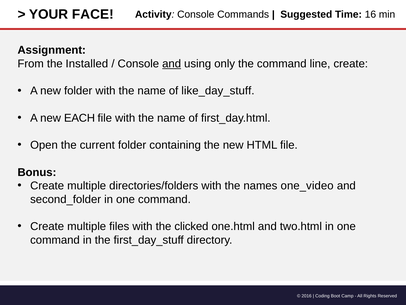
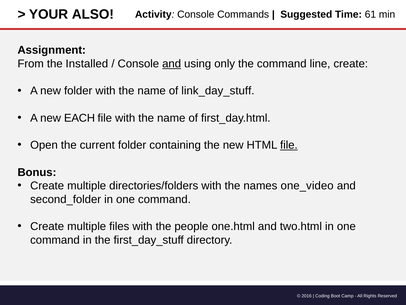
FACE: FACE -> ALSO
16: 16 -> 61
like_day_stuff: like_day_stuff -> link_day_stuff
file at (289, 145) underline: none -> present
clicked: clicked -> people
